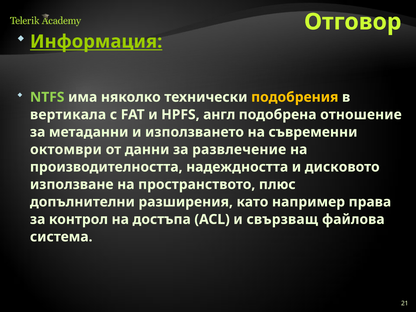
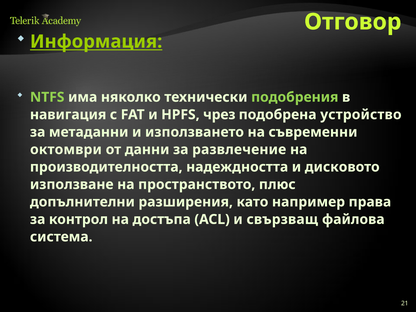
подобрения colour: yellow -> light green
вертикала: вертикала -> навигация
англ: англ -> чрез
отношение: отношение -> устройство
